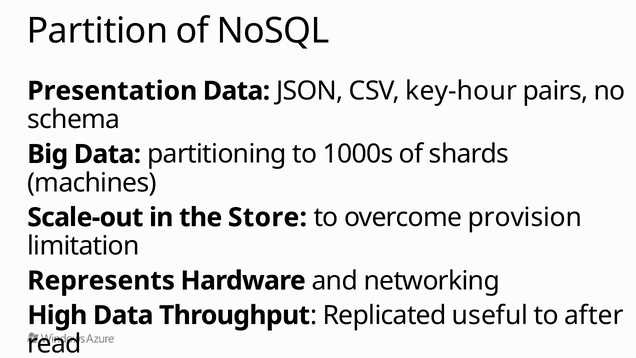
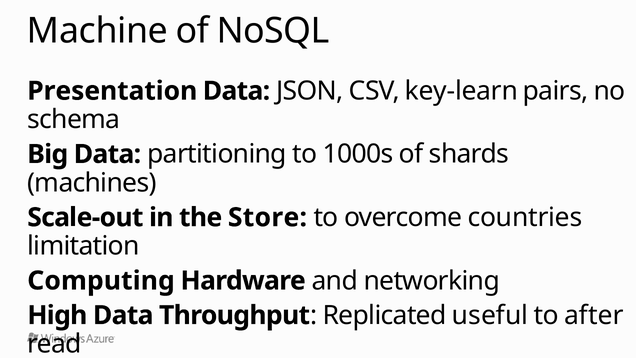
Partition: Partition -> Machine
key-hour: key-hour -> key-learn
provision: provision -> countries
Represents: Represents -> Computing
